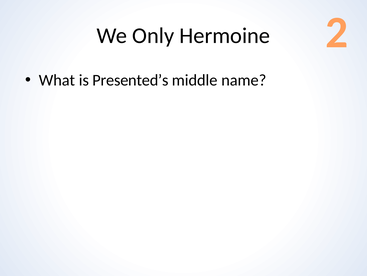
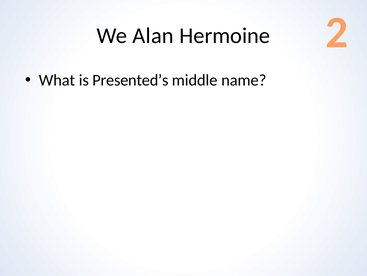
Only: Only -> Alan
